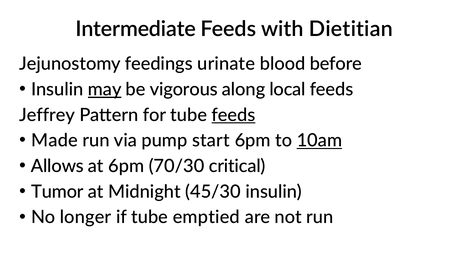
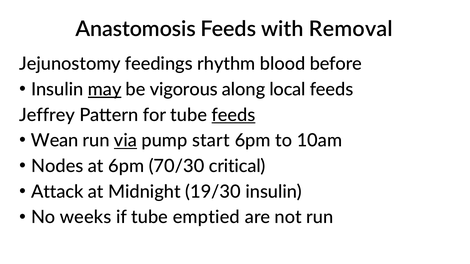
Intermediate: Intermediate -> Anastomosis
Dietitian: Dietitian -> Removal
urinate: urinate -> rhythm
Made: Made -> Wean
via underline: none -> present
10am underline: present -> none
Allows: Allows -> Nodes
Tumor: Tumor -> Attack
45/30: 45/30 -> 19/30
longer: longer -> weeks
